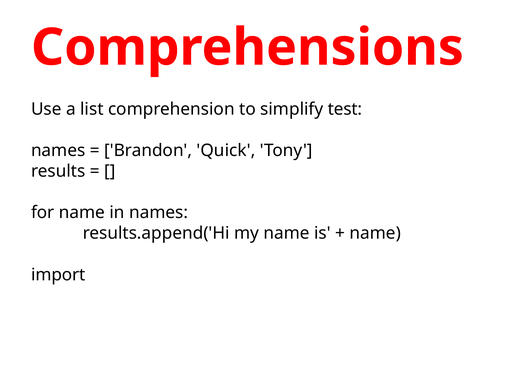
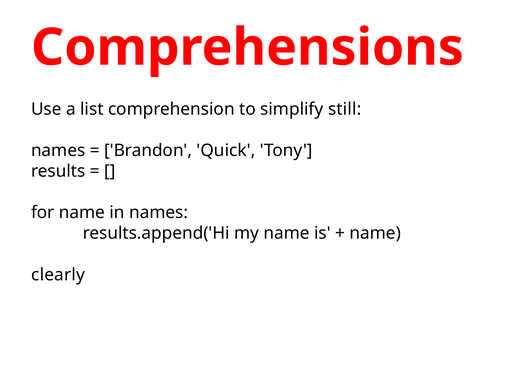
test: test -> still
import: import -> clearly
